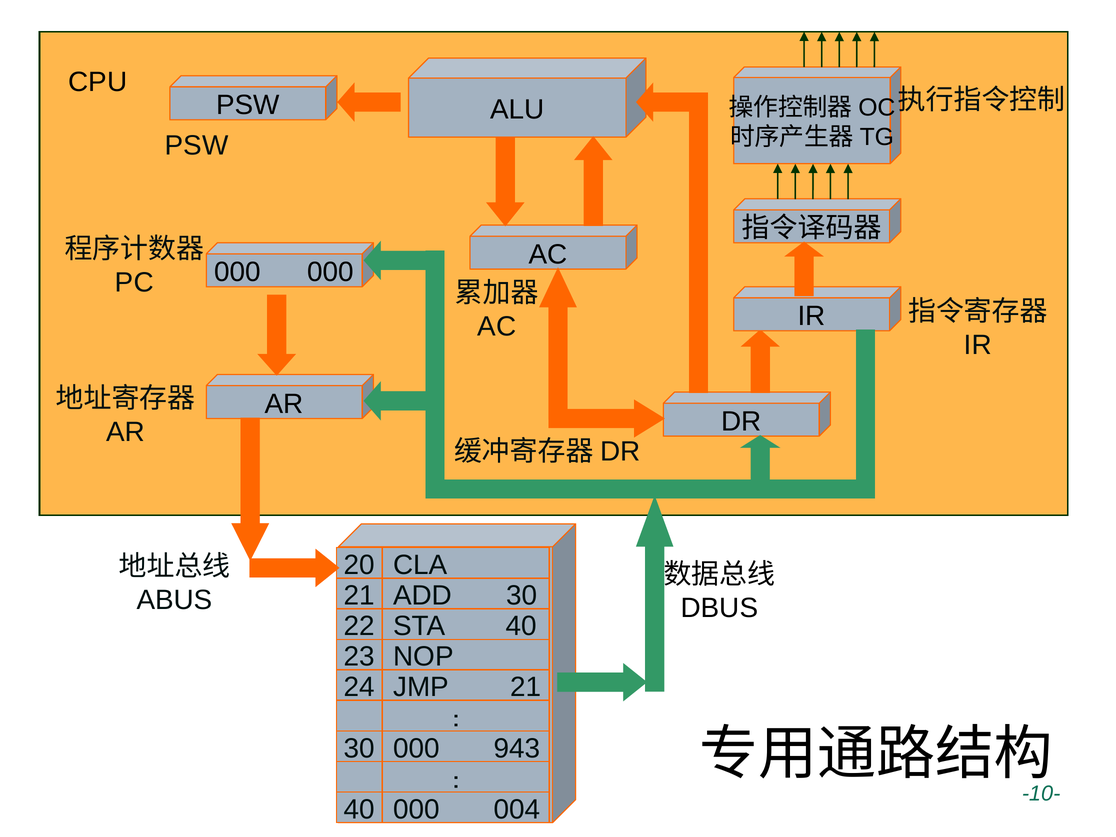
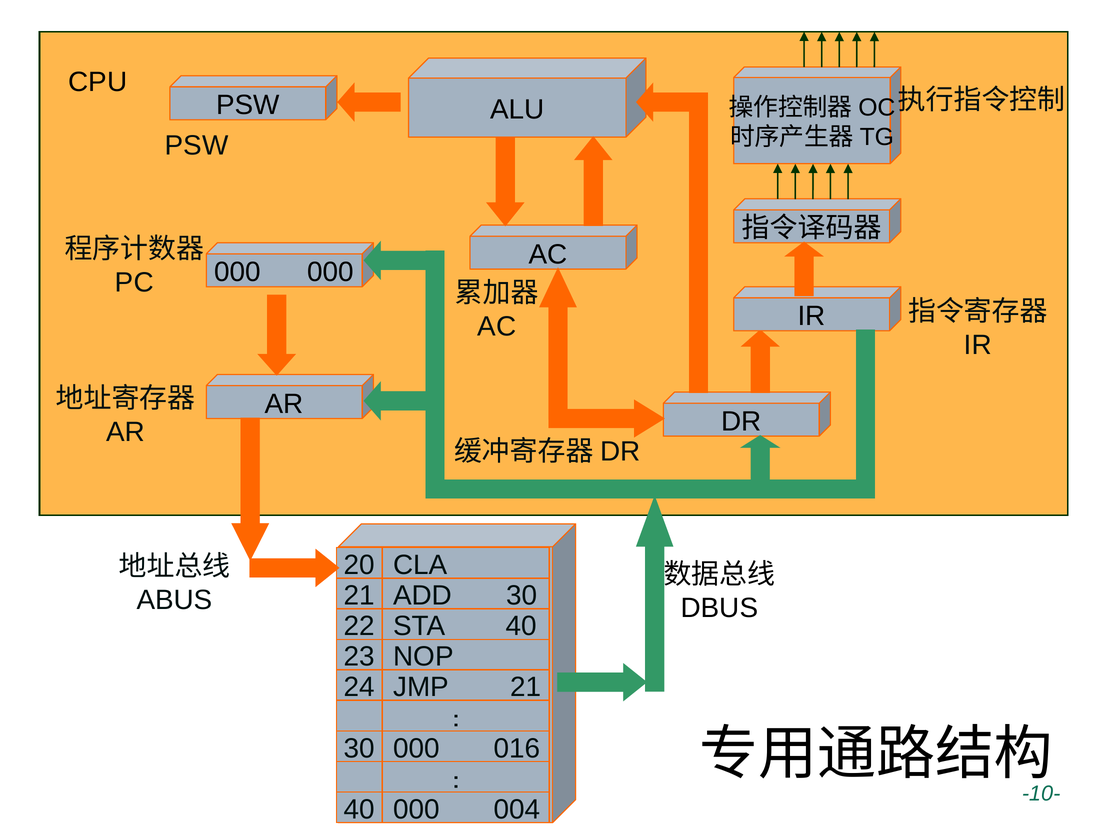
943: 943 -> 016
